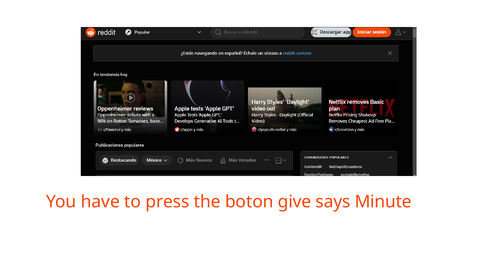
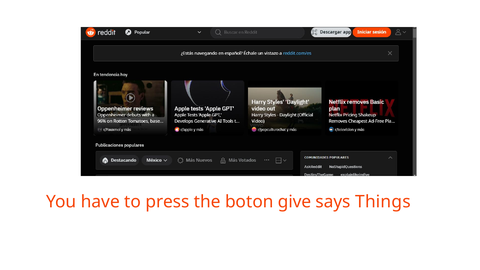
Minute: Minute -> Things
